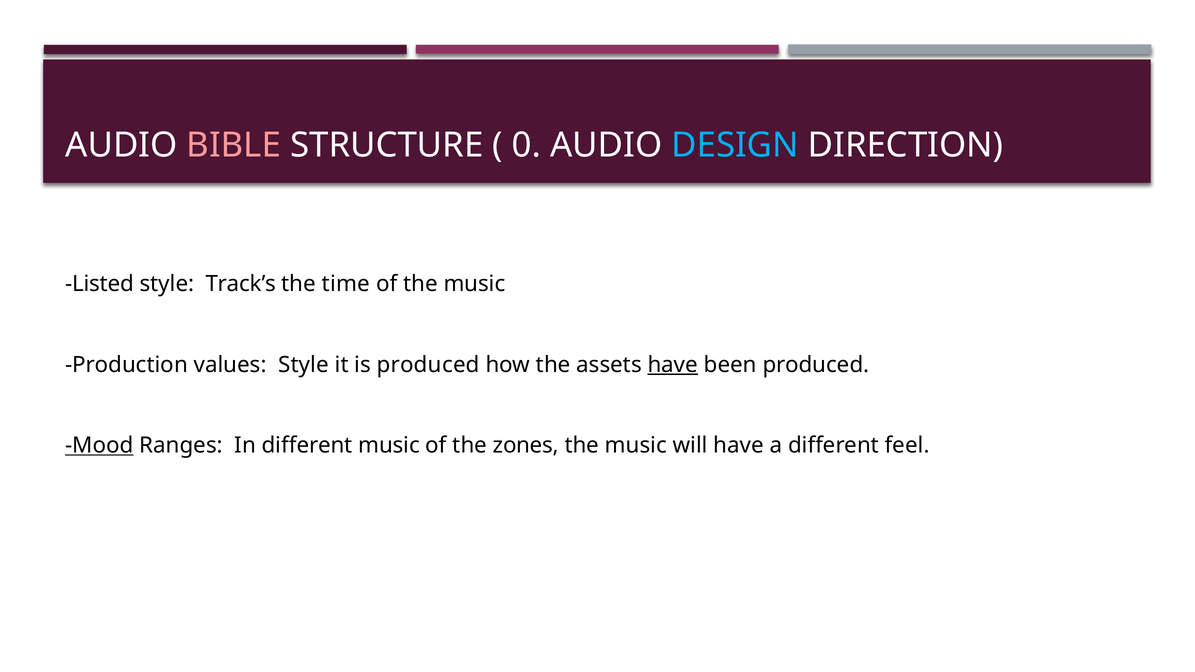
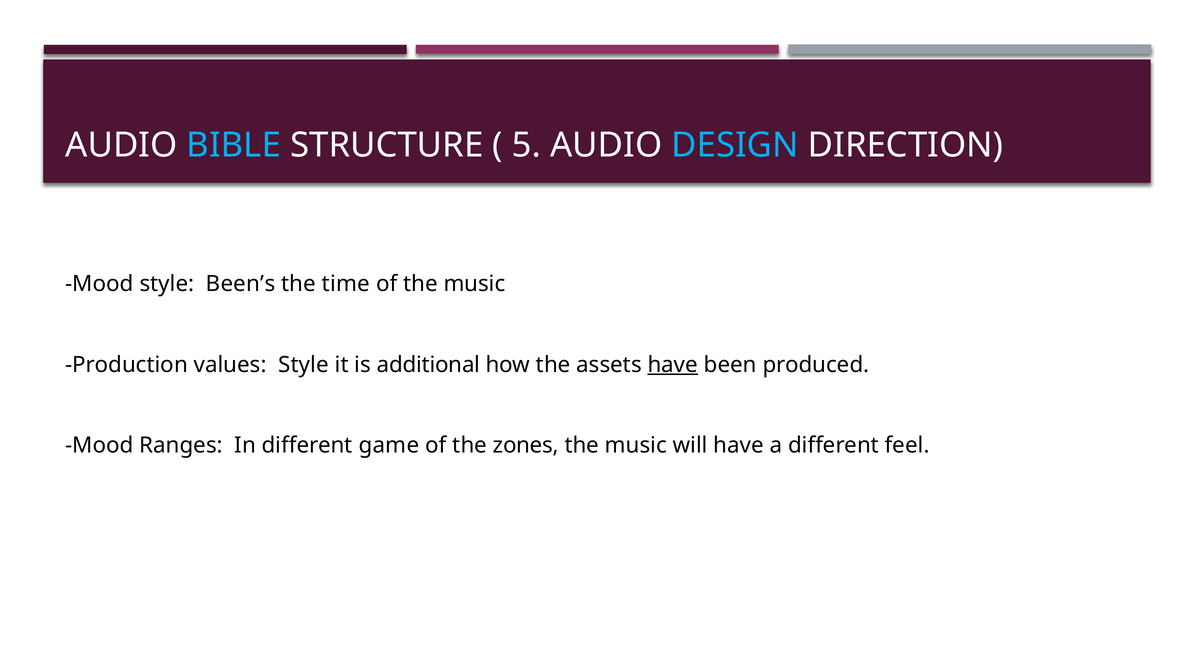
BIBLE colour: pink -> light blue
0: 0 -> 5
Listed at (100, 284): Listed -> Mood
Track’s: Track’s -> Been’s
is produced: produced -> additional
Mood at (99, 445) underline: present -> none
different music: music -> game
